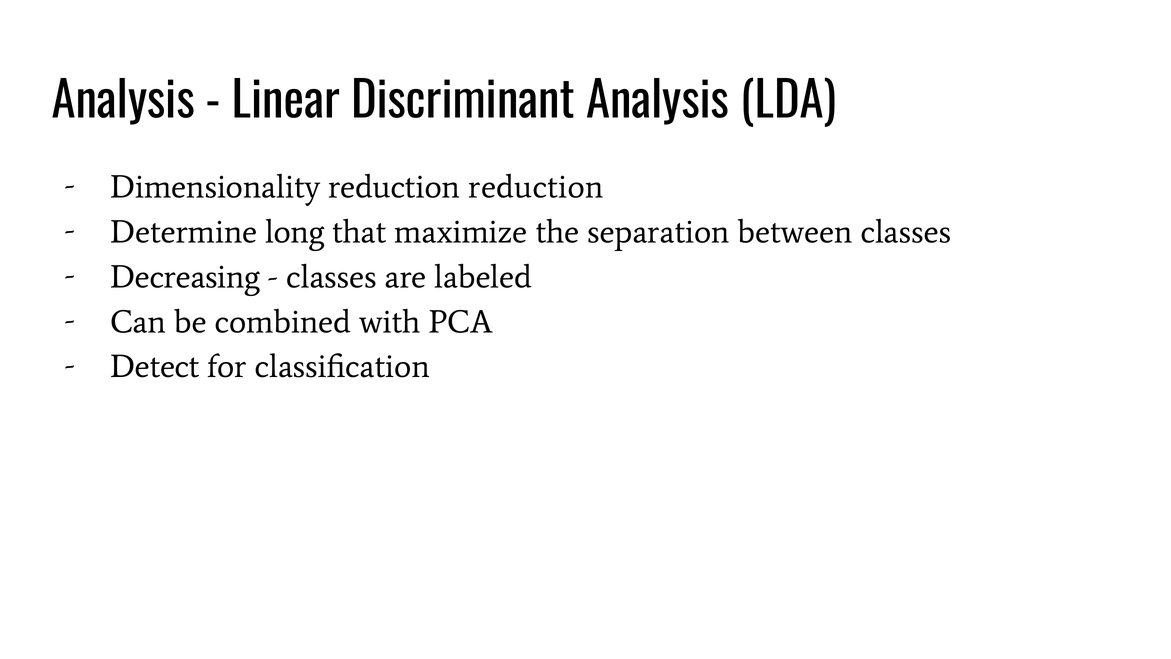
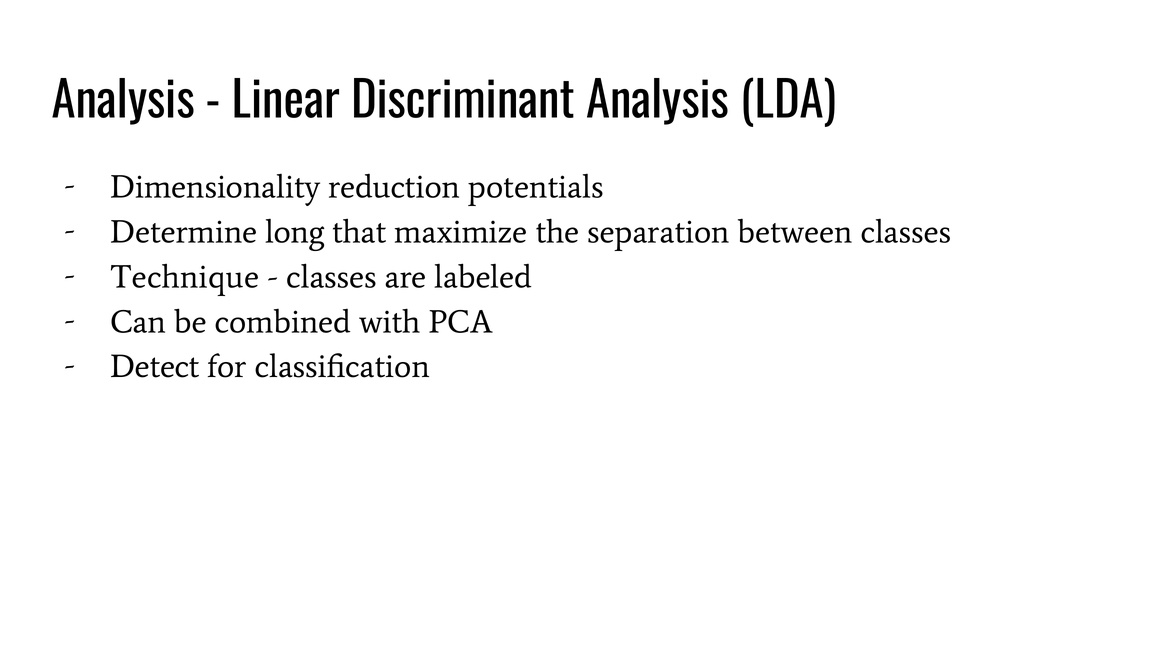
reduction reduction: reduction -> potentials
Decreasing: Decreasing -> Technique
